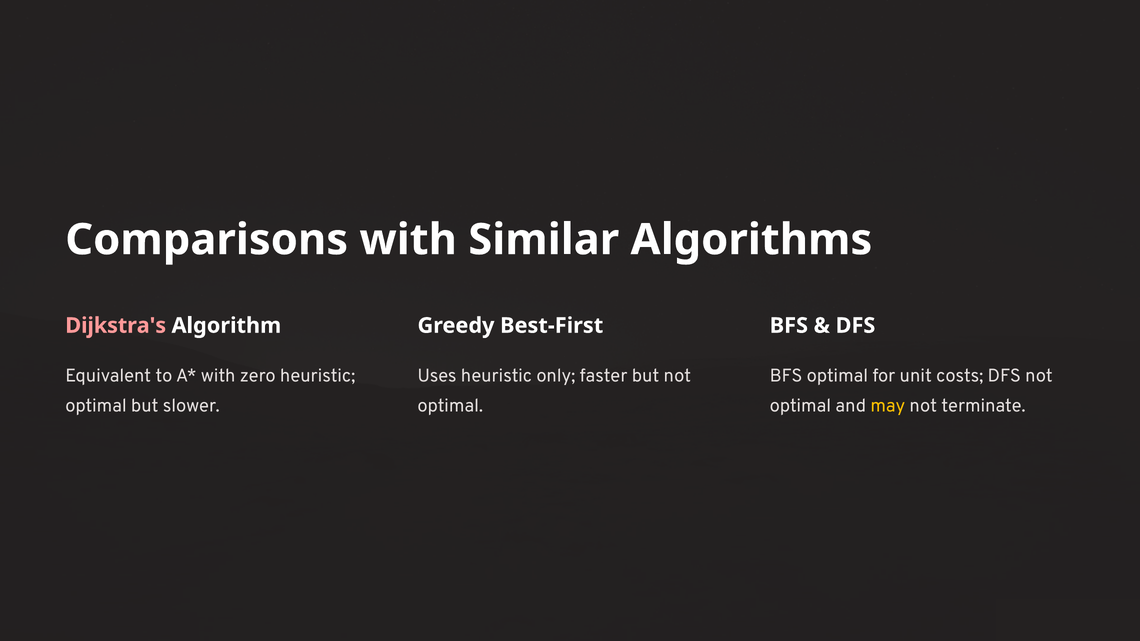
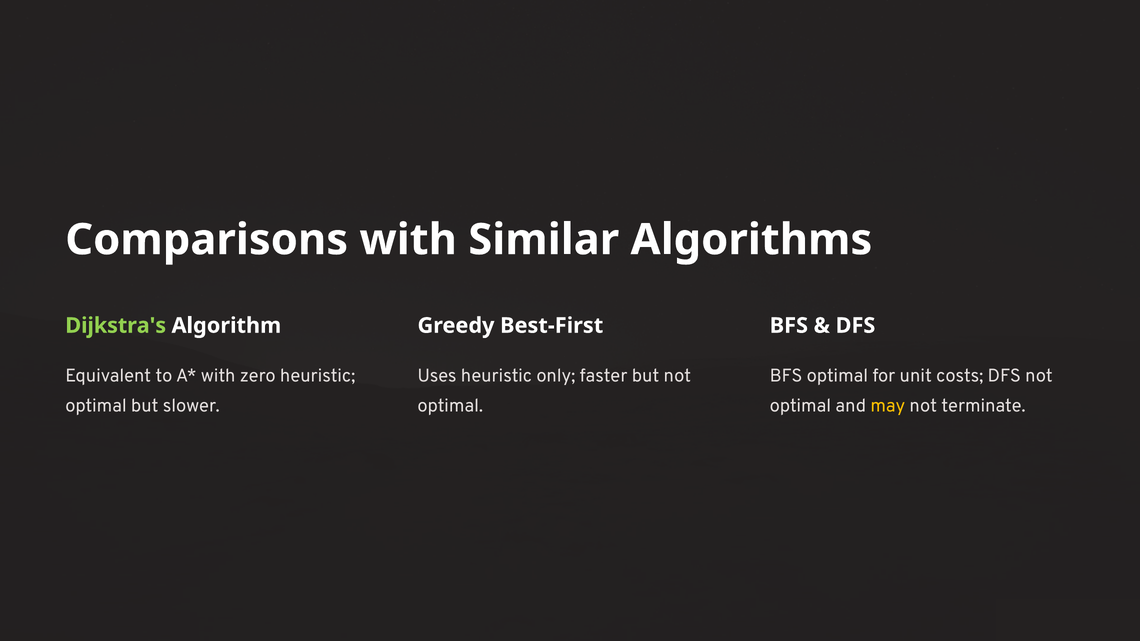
Dijkstra's colour: pink -> light green
